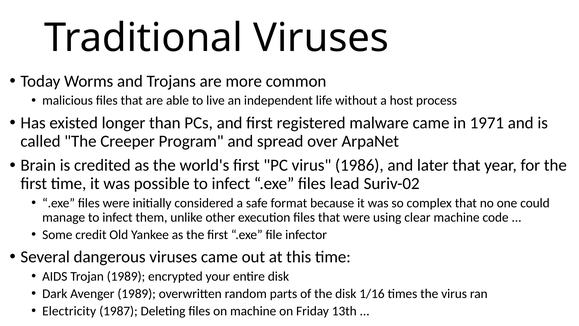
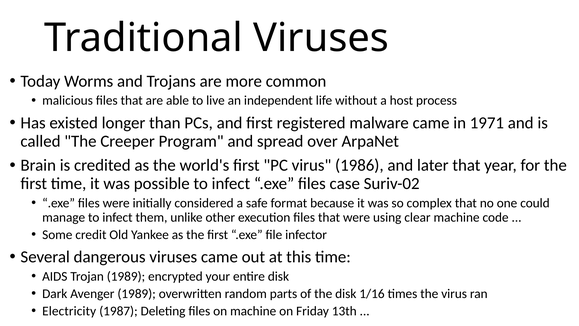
lead: lead -> case
